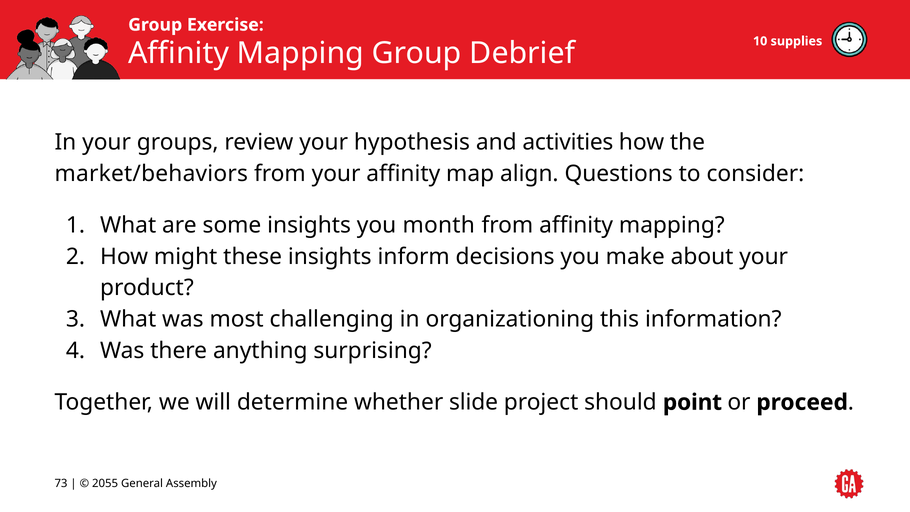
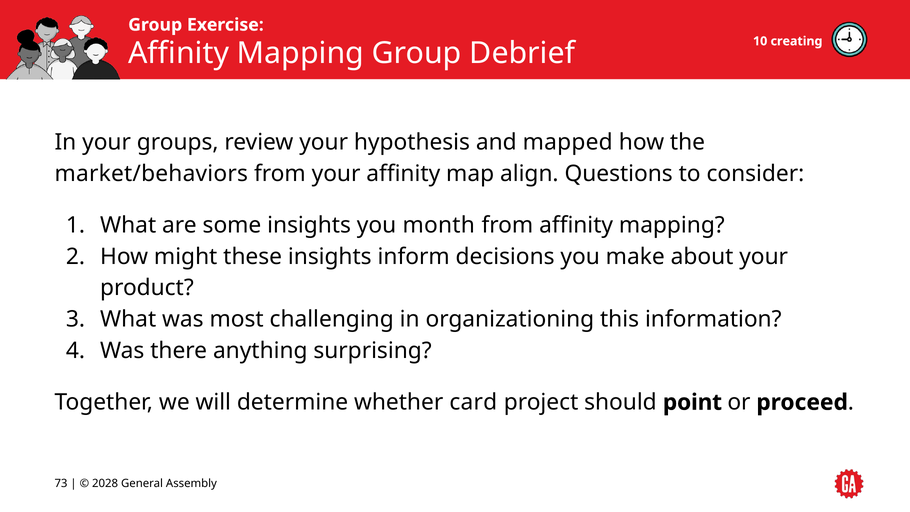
supplies: supplies -> creating
activities: activities -> mapped
slide: slide -> card
2055: 2055 -> 2028
